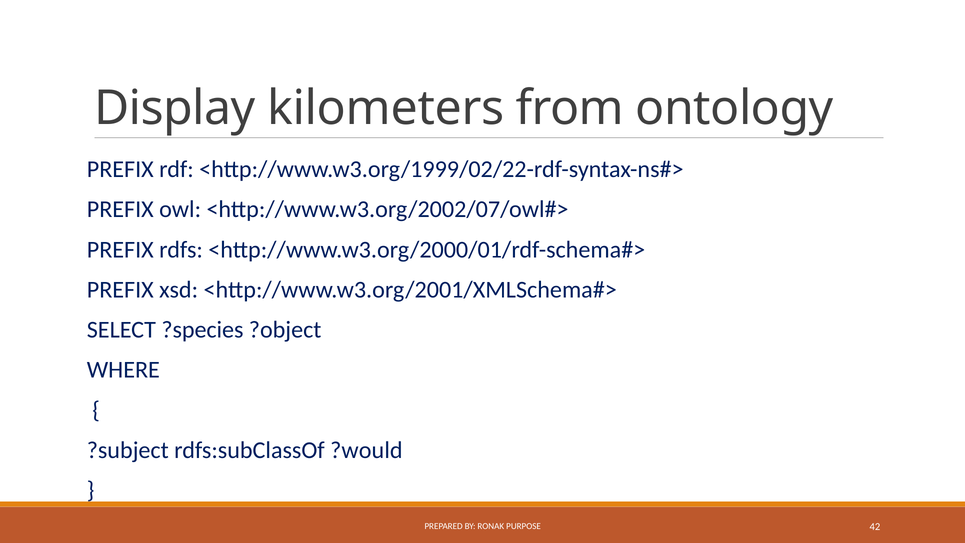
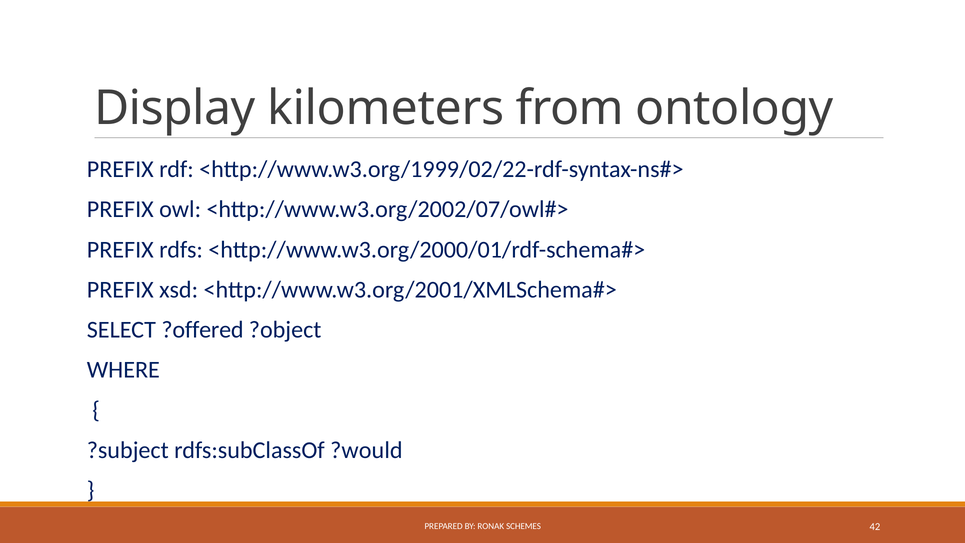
?species: ?species -> ?offered
PURPOSE: PURPOSE -> SCHEMES
